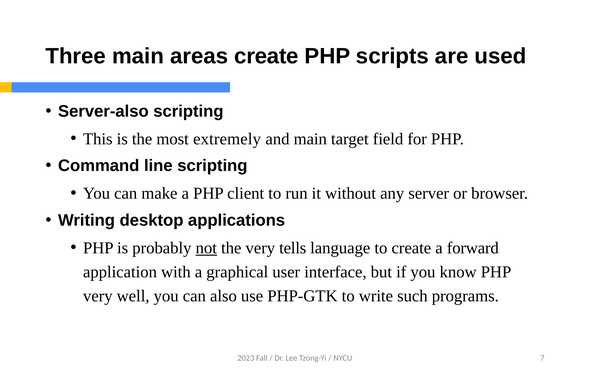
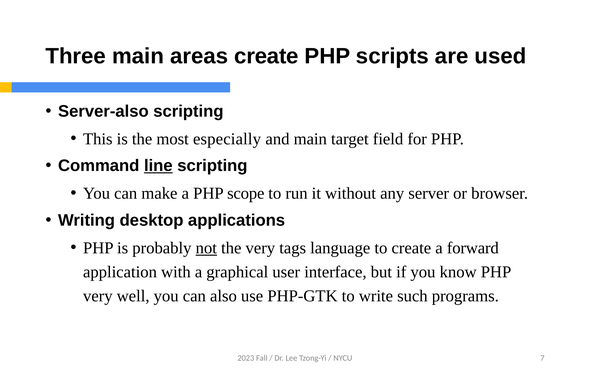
extremely: extremely -> especially
line underline: none -> present
client: client -> scope
tells: tells -> tags
